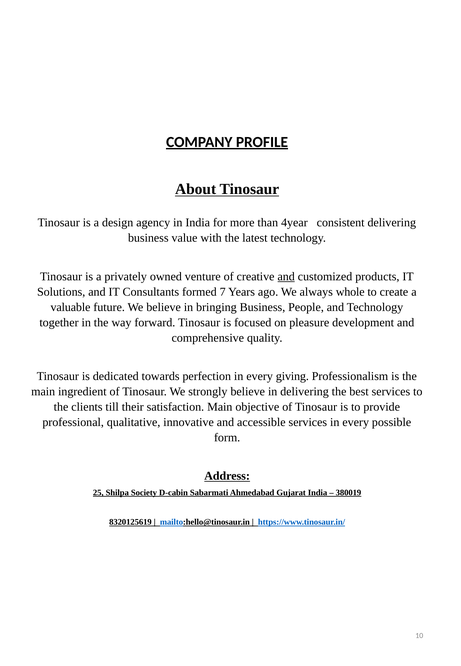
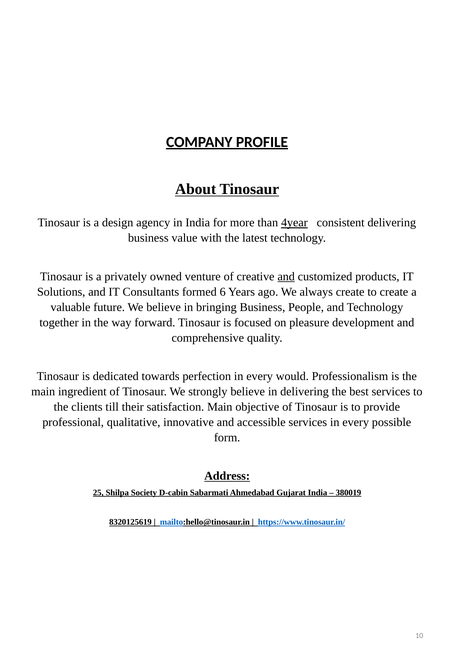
4year underline: none -> present
7: 7 -> 6
always whole: whole -> create
giving: giving -> would
